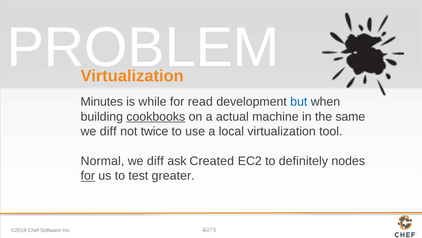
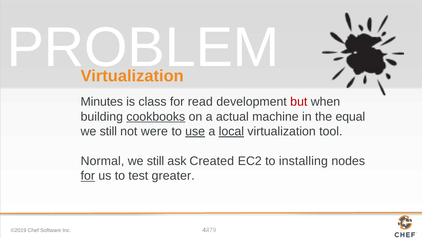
while: while -> class
but colour: blue -> red
same: same -> equal
diff at (108, 131): diff -> still
twice: twice -> were
use underline: none -> present
local underline: none -> present
diff at (155, 161): diff -> still
definitely: definitely -> installing
